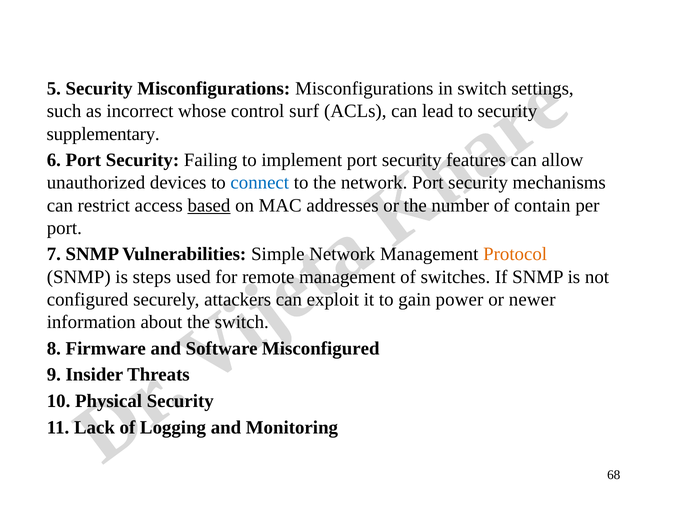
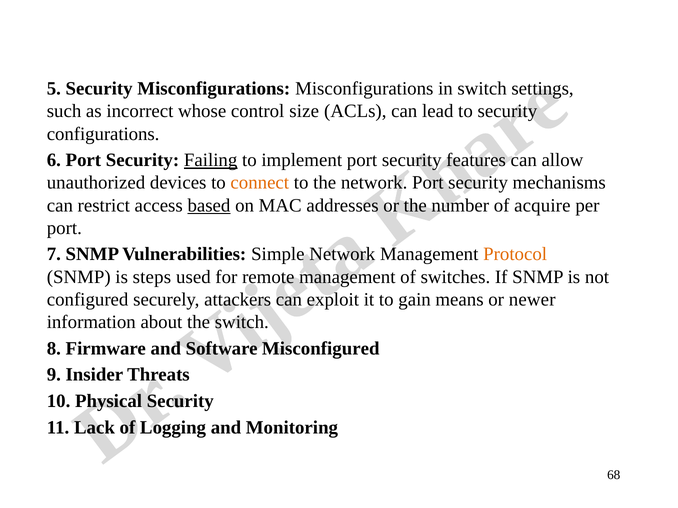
surf: surf -> size
supplementary: supplementary -> configurations
Failing underline: none -> present
connect colour: blue -> orange
contain: contain -> acquire
power: power -> means
